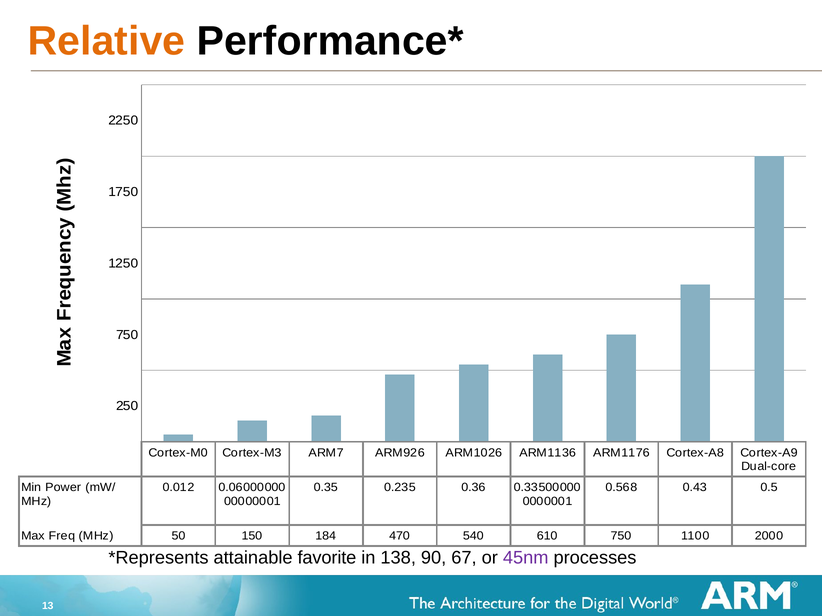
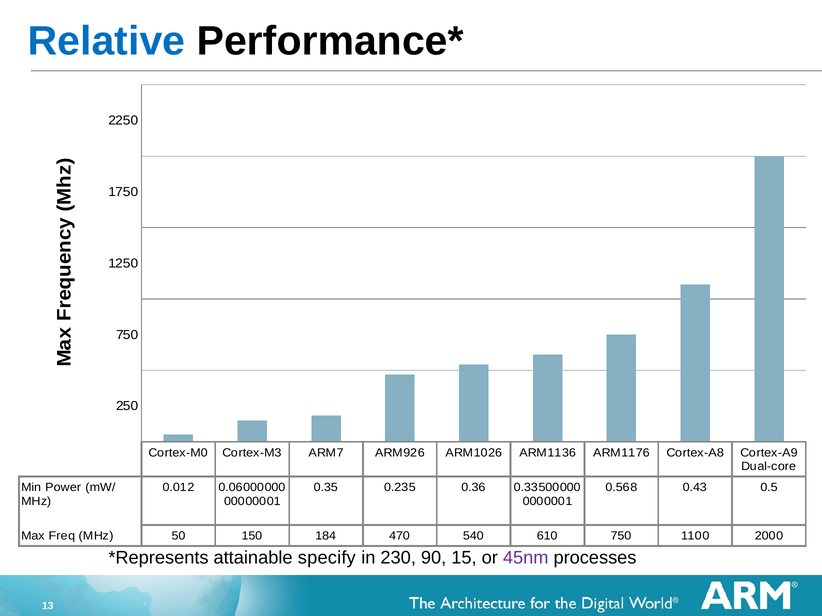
Relative colour: orange -> blue
favorite: favorite -> specify
138: 138 -> 230
67: 67 -> 15
